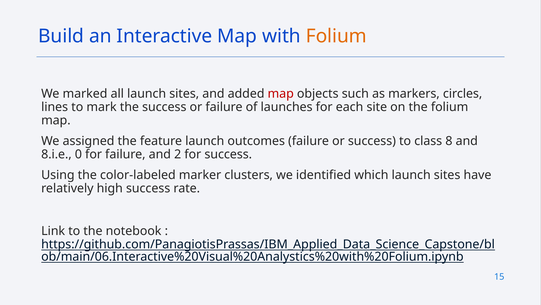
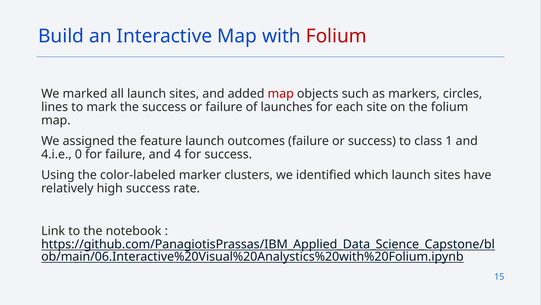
Folium at (336, 36) colour: orange -> red
8: 8 -> 1
8.i.e: 8.i.e -> 4.i.e
2: 2 -> 4
